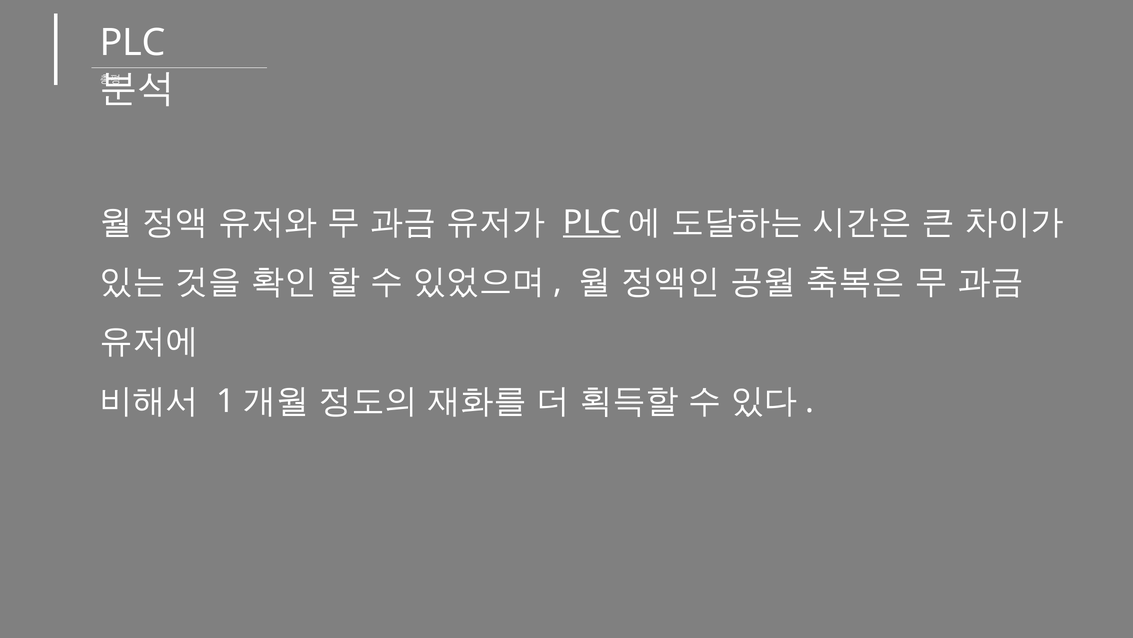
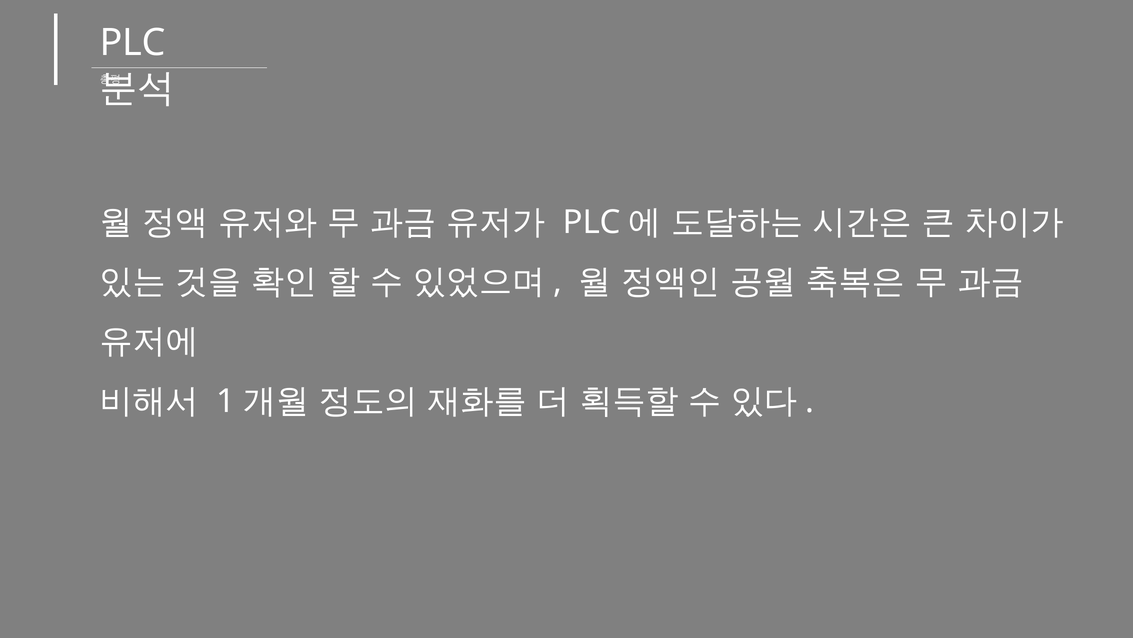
PLC at (592, 222) underline: present -> none
